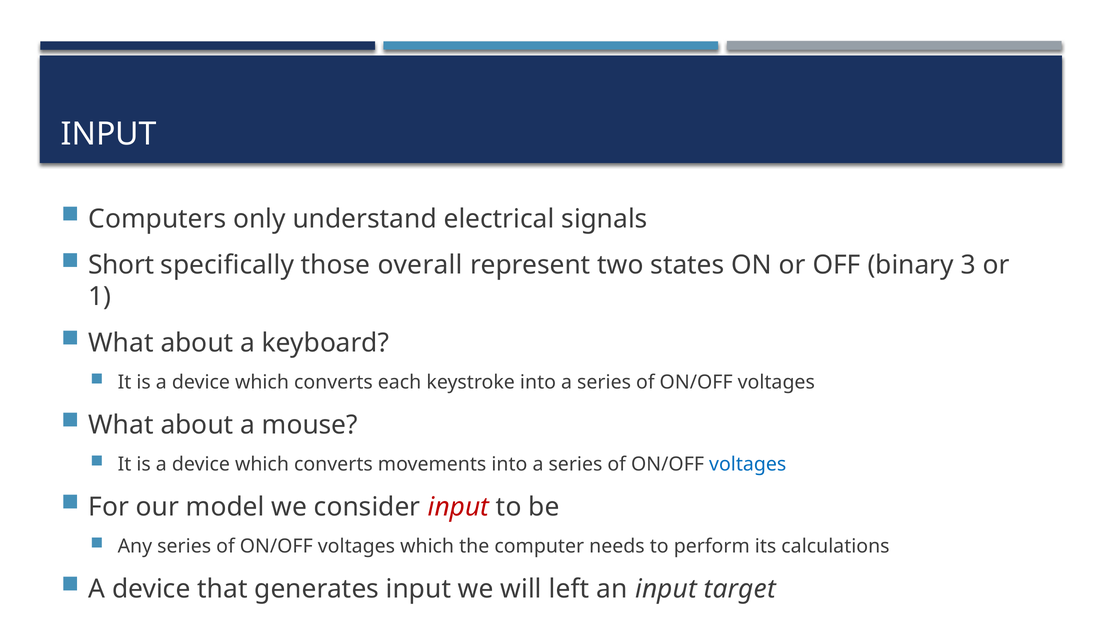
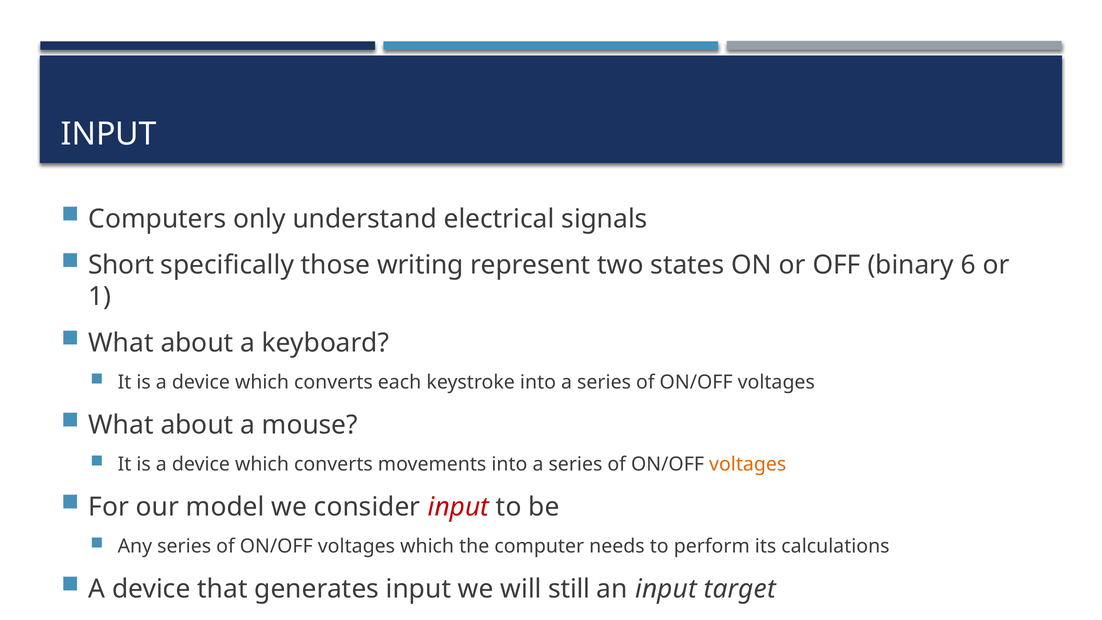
overall: overall -> writing
3: 3 -> 6
voltages at (748, 464) colour: blue -> orange
left: left -> still
